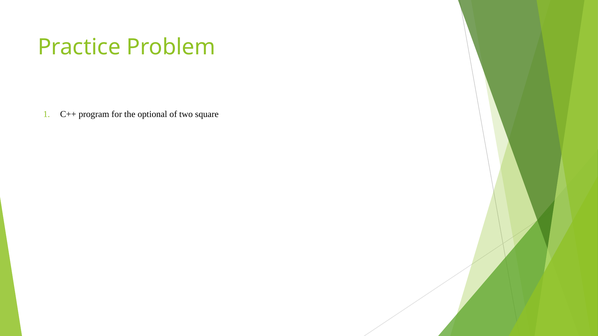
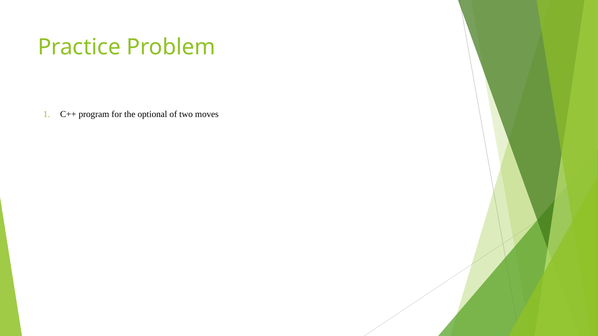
square: square -> moves
